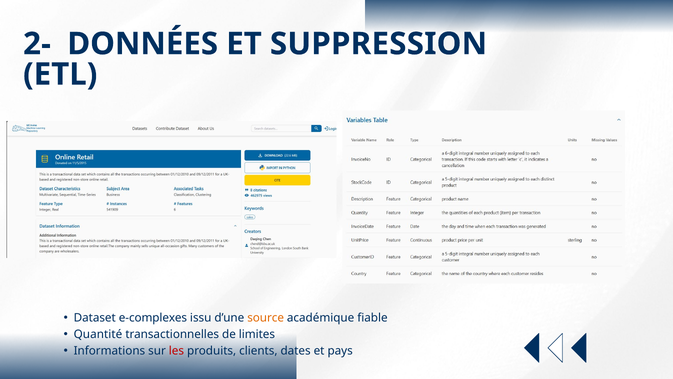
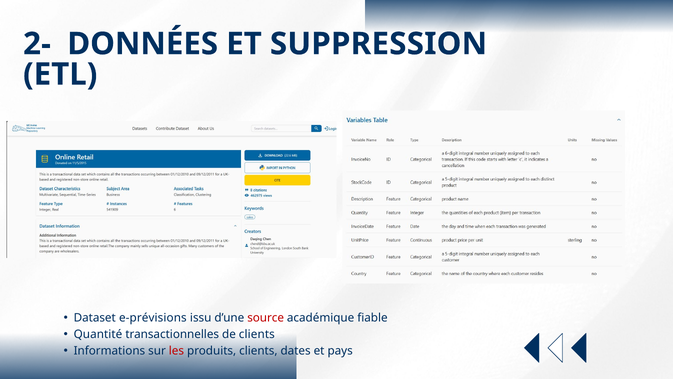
e-complexes: e-complexes -> e-prévisions
source colour: orange -> red
de limites: limites -> clients
